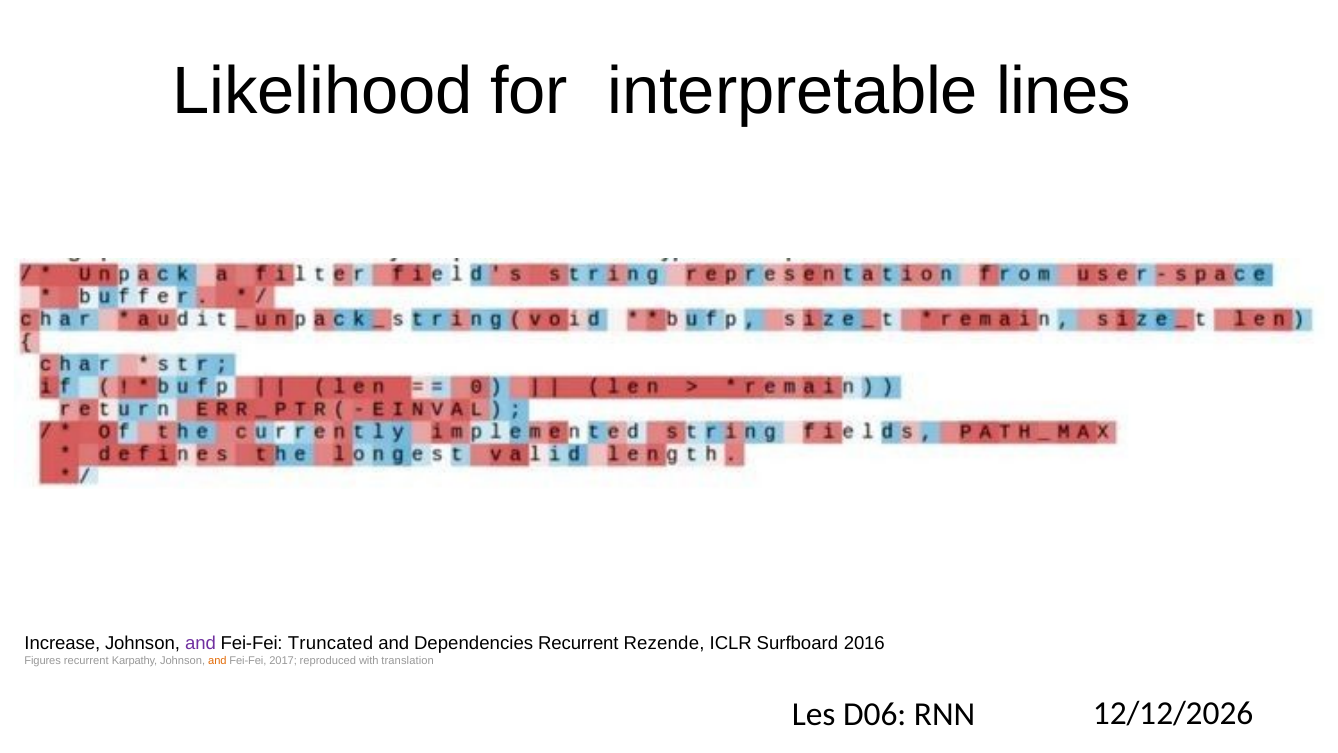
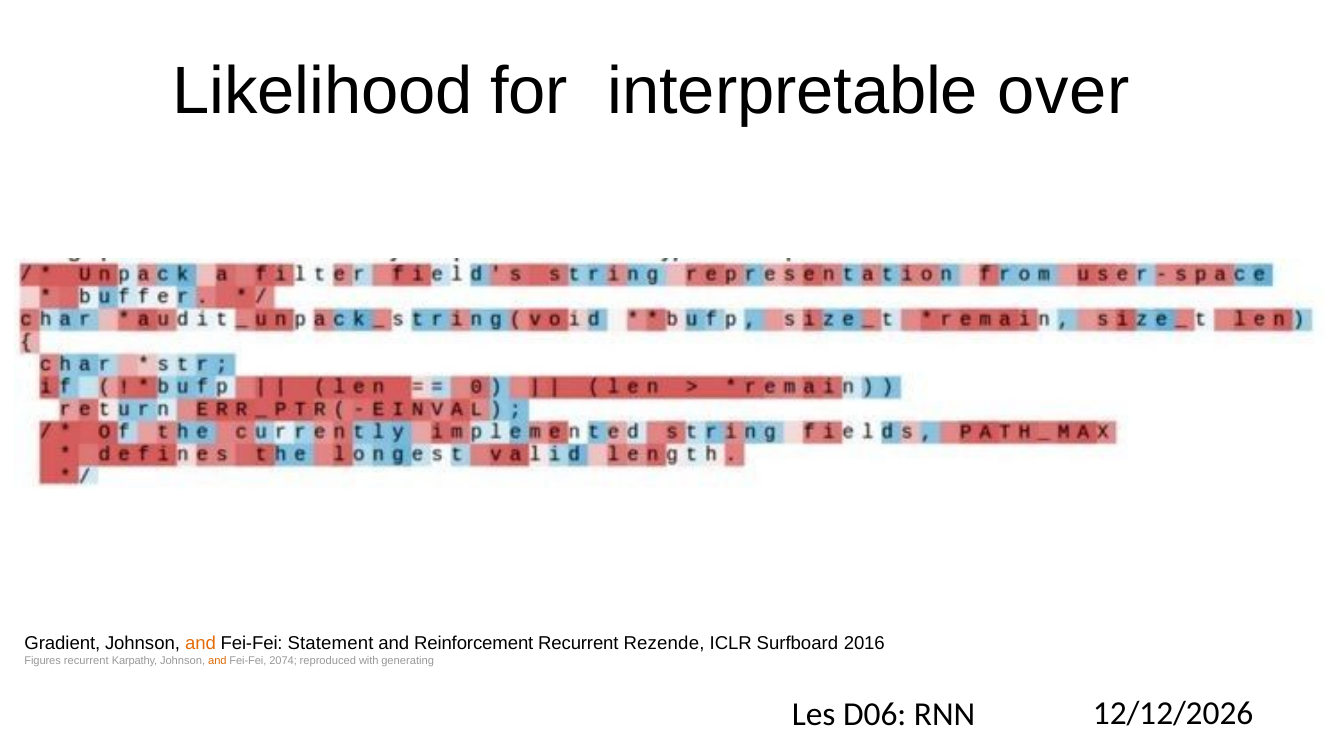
lines: lines -> over
Increase: Increase -> Gradient
and at (200, 643) colour: purple -> orange
Truncated: Truncated -> Statement
Dependencies: Dependencies -> Reinforcement
2017: 2017 -> 2074
translation: translation -> generating
